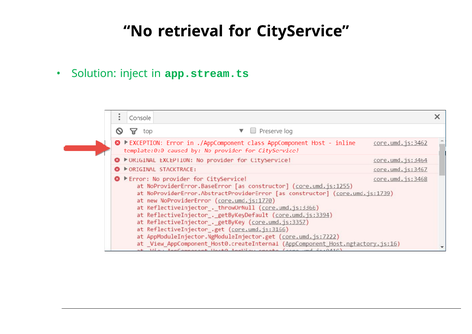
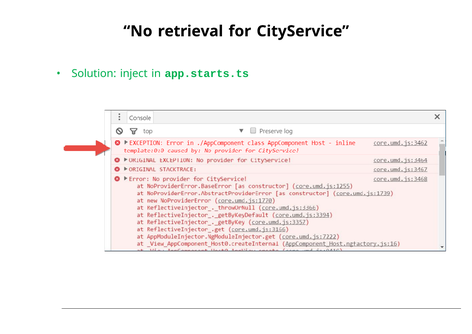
app.stream.ts: app.stream.ts -> app.starts.ts
